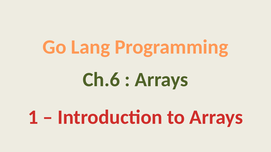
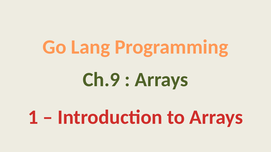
Ch.6: Ch.6 -> Ch.9
